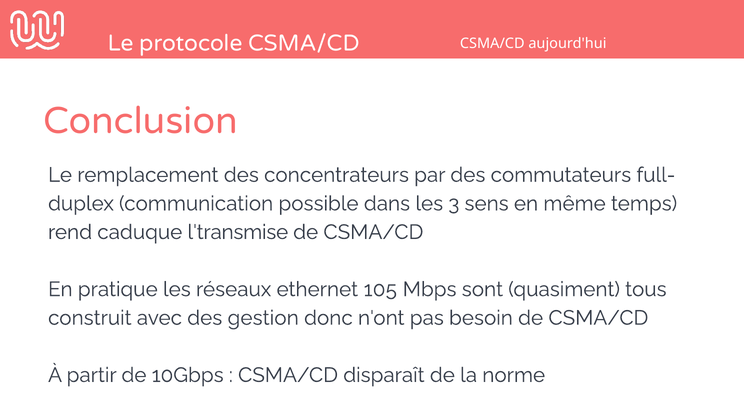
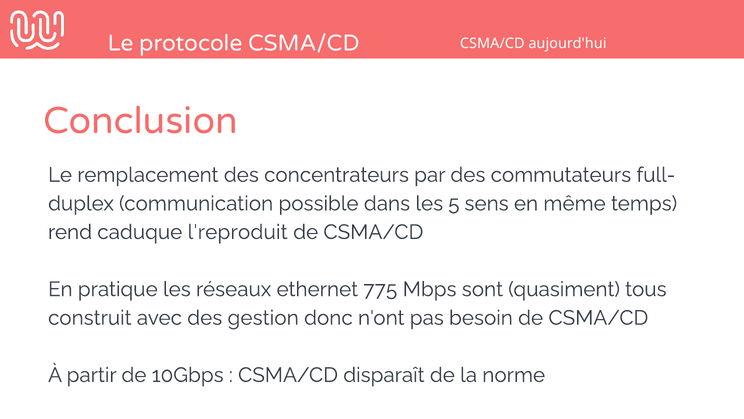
3: 3 -> 5
l'transmise: l'transmise -> l'reproduit
105: 105 -> 775
